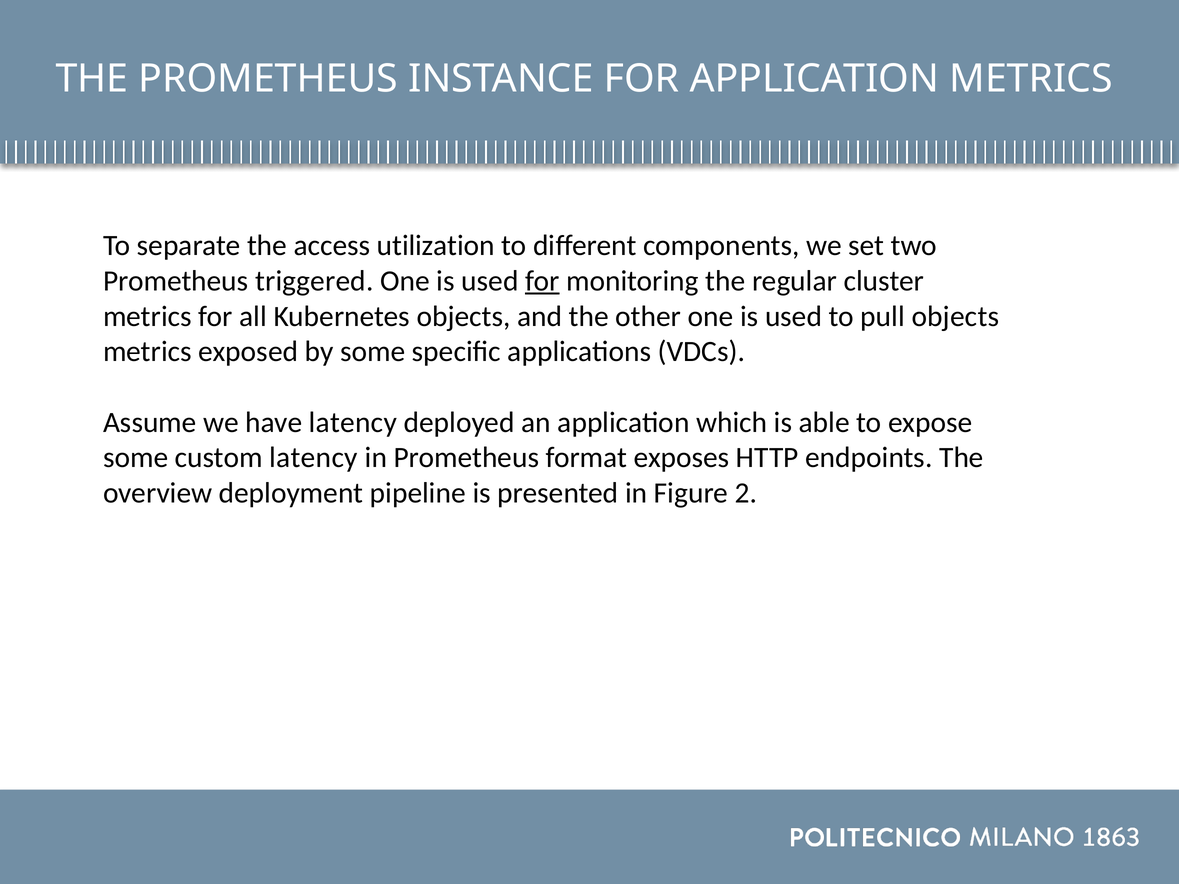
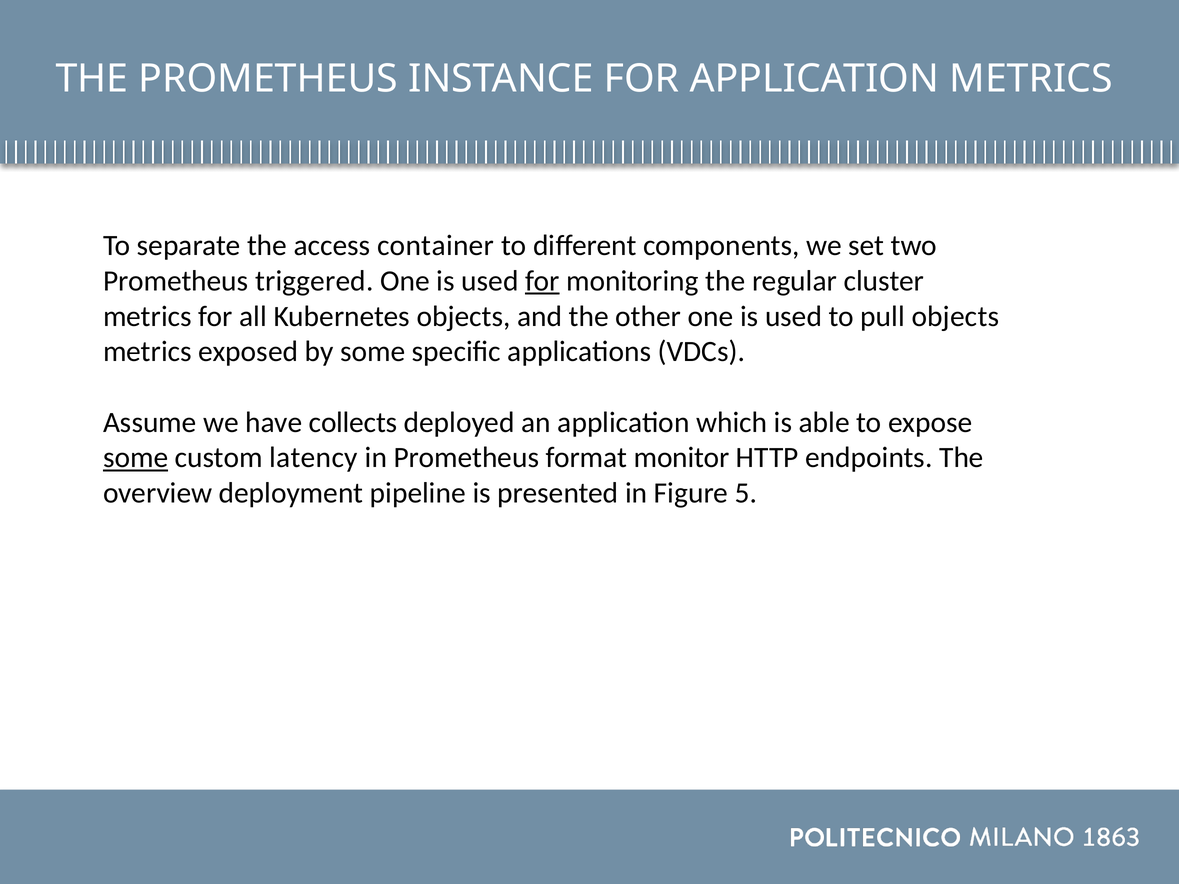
utilization: utilization -> container
have latency: latency -> collects
some at (136, 458) underline: none -> present
exposes: exposes -> monitor
2: 2 -> 5
